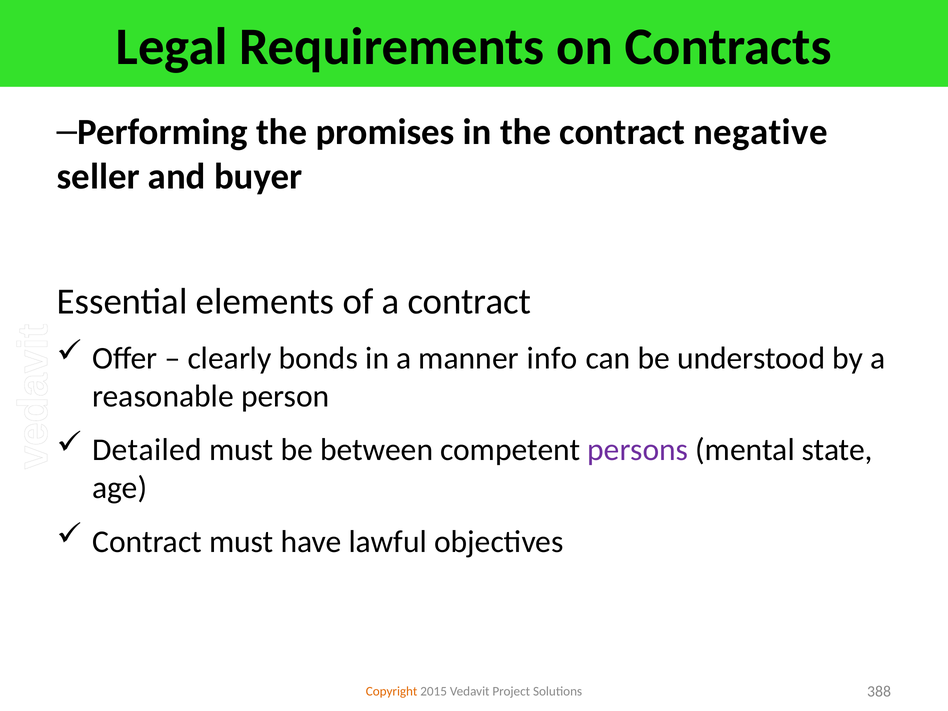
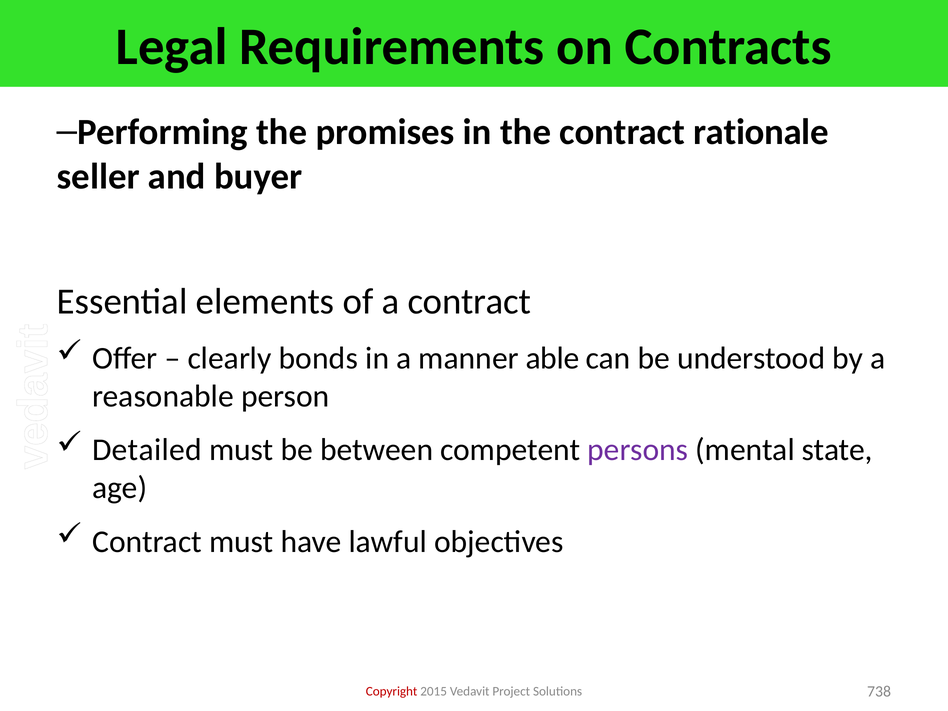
negative: negative -> rationale
info: info -> able
Copyright colour: orange -> red
388: 388 -> 738
